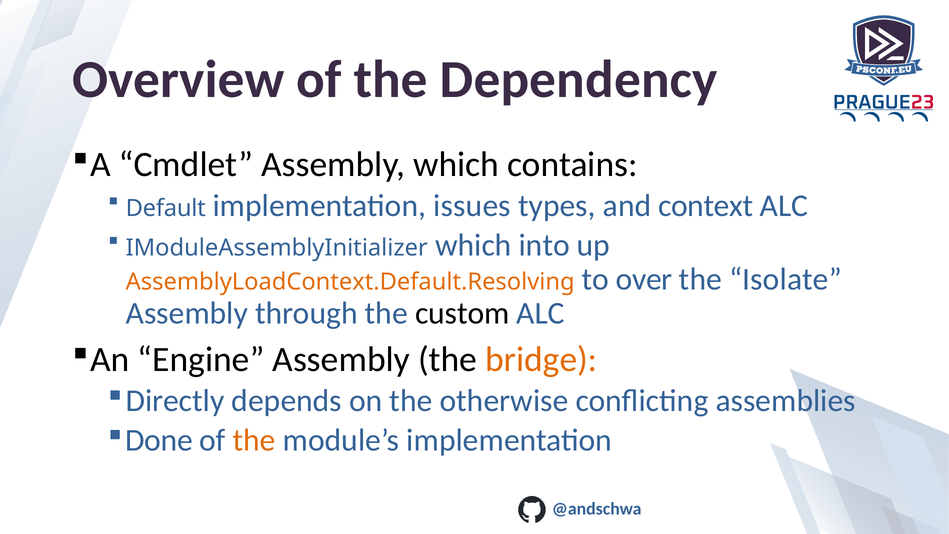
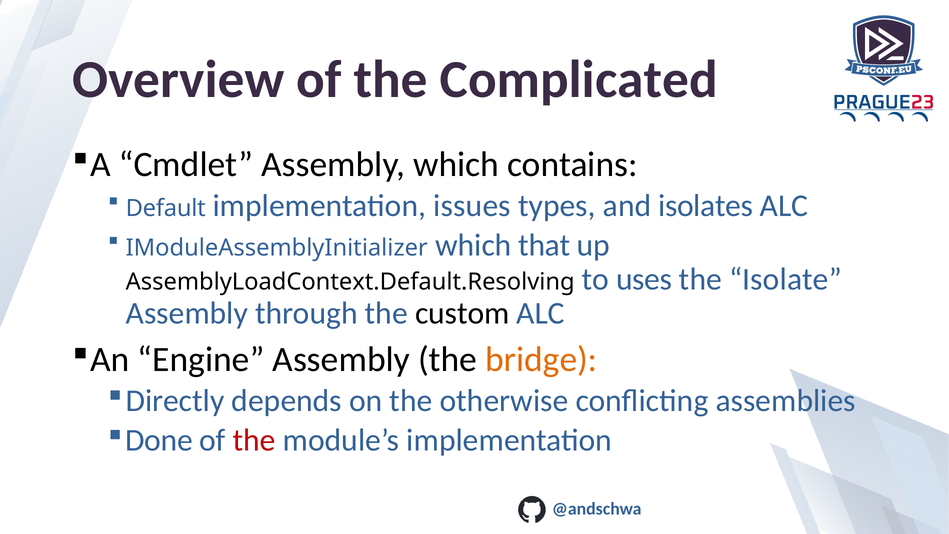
Dependency: Dependency -> Complicated
context: context -> isolates
into: into -> that
AssemblyLoadContext.Default.Resolving colour: orange -> black
over: over -> uses
the at (254, 440) colour: orange -> red
